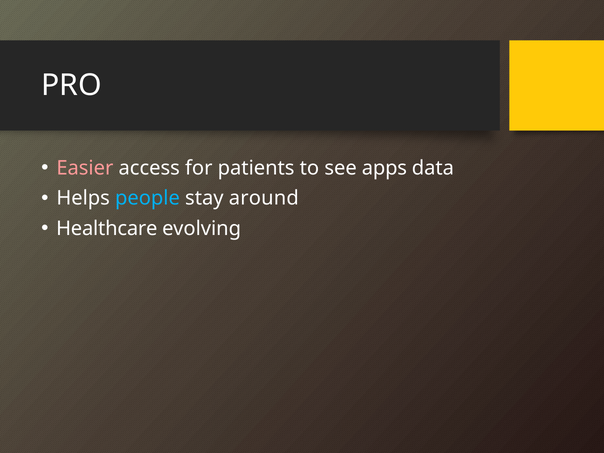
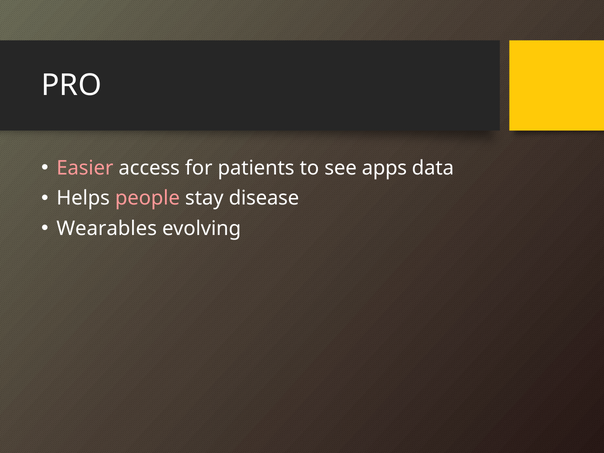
people colour: light blue -> pink
around: around -> disease
Healthcare: Healthcare -> Wearables
